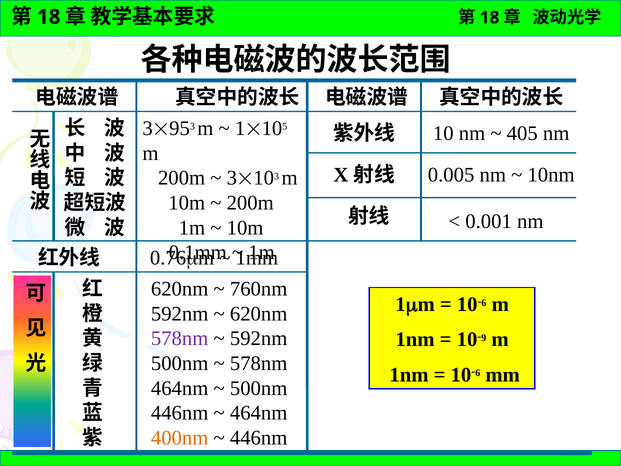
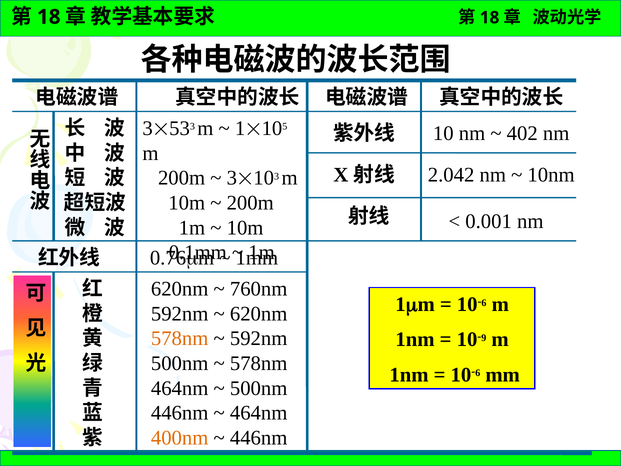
95: 95 -> 53
405: 405 -> 402
0.005: 0.005 -> 2.042
578nm at (180, 338) colour: purple -> orange
